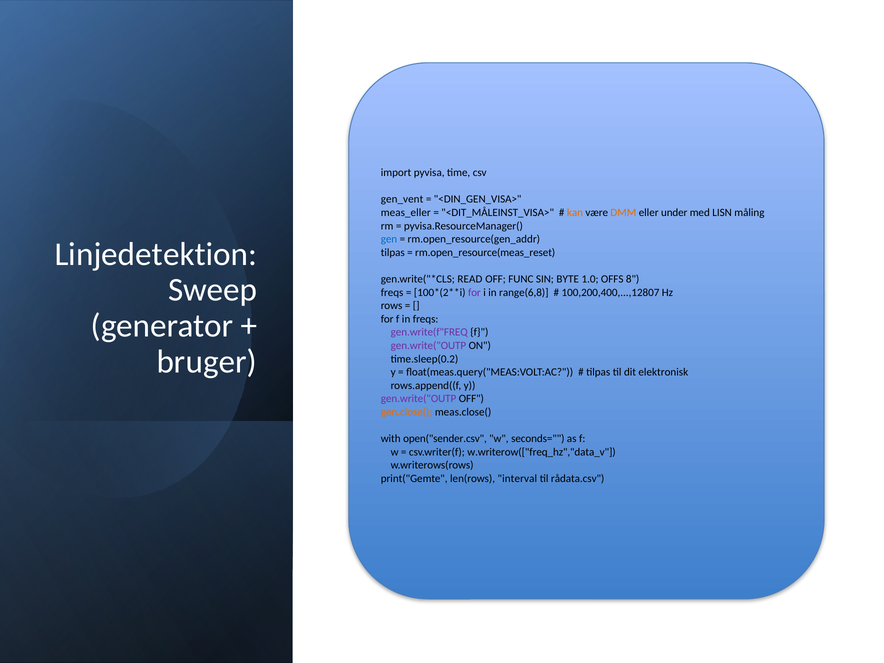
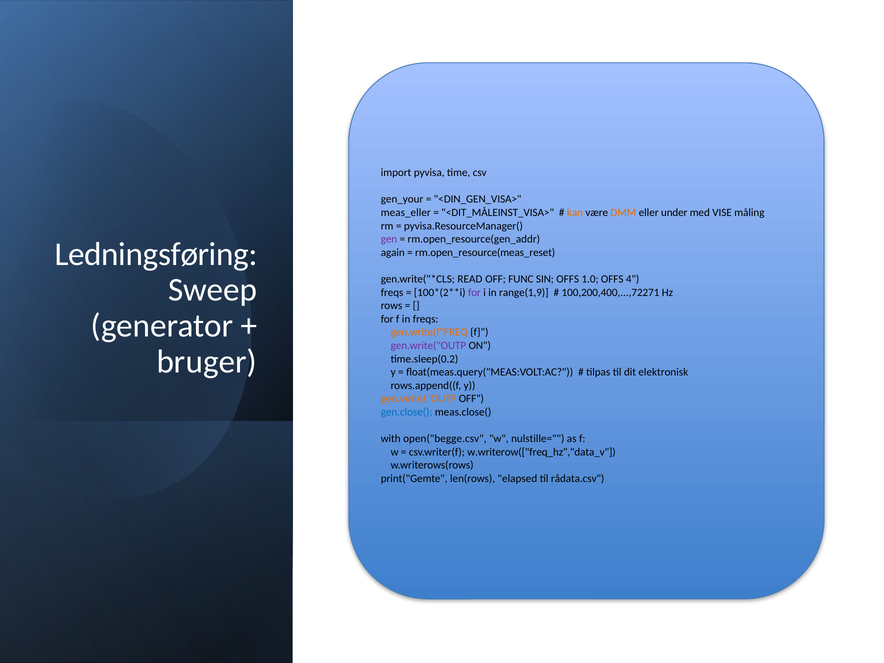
gen_vent: gen_vent -> gen_your
LISN: LISN -> VISE
gen colour: blue -> purple
Linjedetektion: Linjedetektion -> Ledningsføring
tilpas at (393, 252): tilpas -> again
SIN BYTE: BYTE -> OFFS
8: 8 -> 4
range(6,8: range(6,8 -> range(1,9
100,200,400,...,12807: 100,200,400,...,12807 -> 100,200,400,...,72271
gen.write(f"FREQ colour: purple -> orange
gen.write("OUTP at (419, 399) colour: purple -> orange
gen.close( colour: orange -> blue
open("sender.csv: open("sender.csv -> open("begge.csv
seconds=: seconds= -> nulstille=
interval: interval -> elapsed
